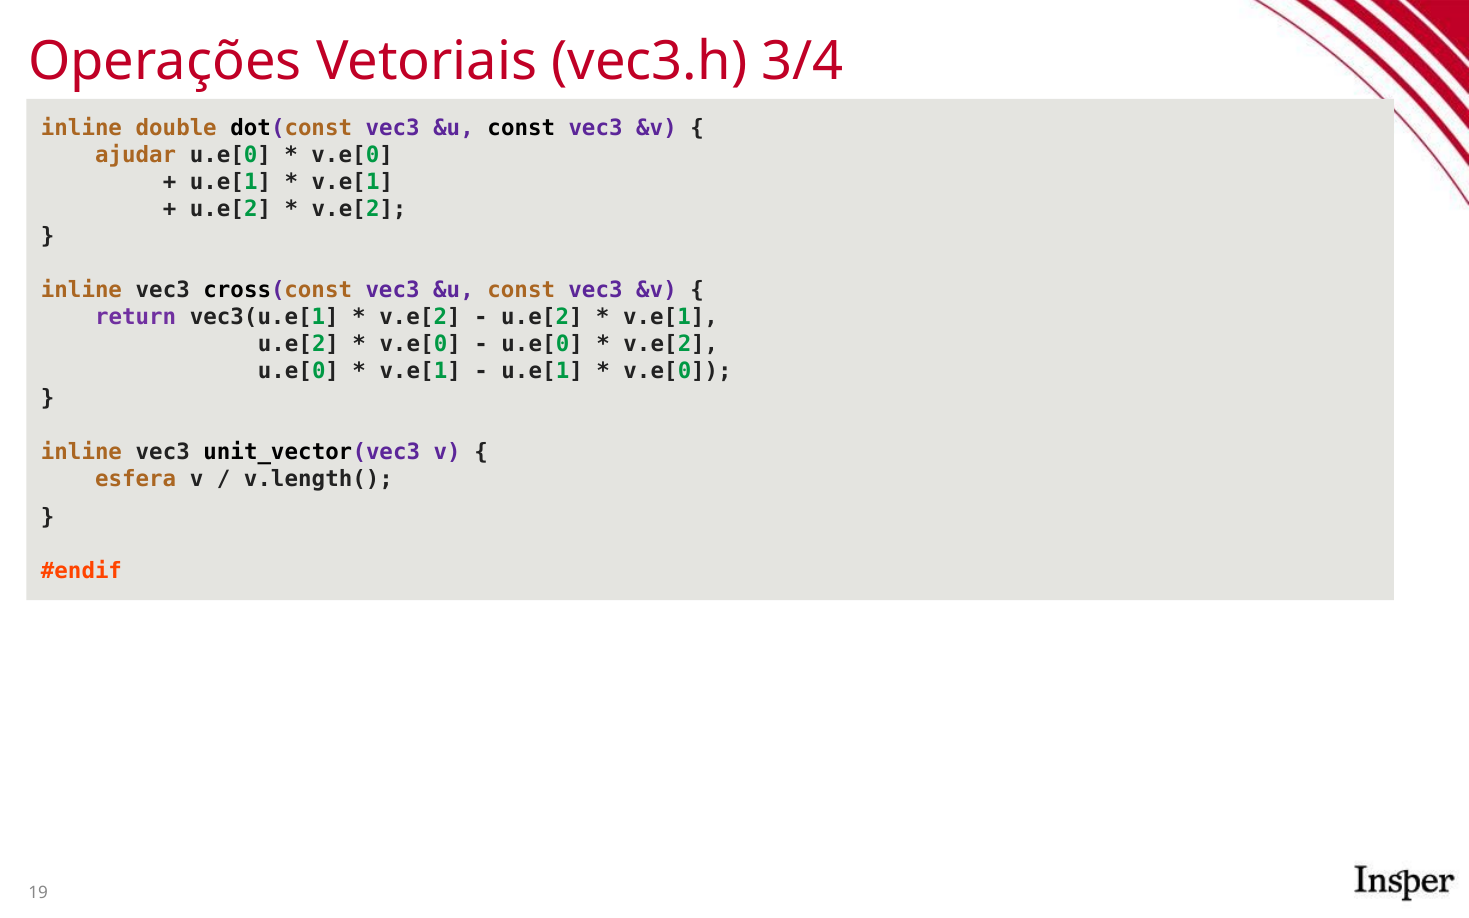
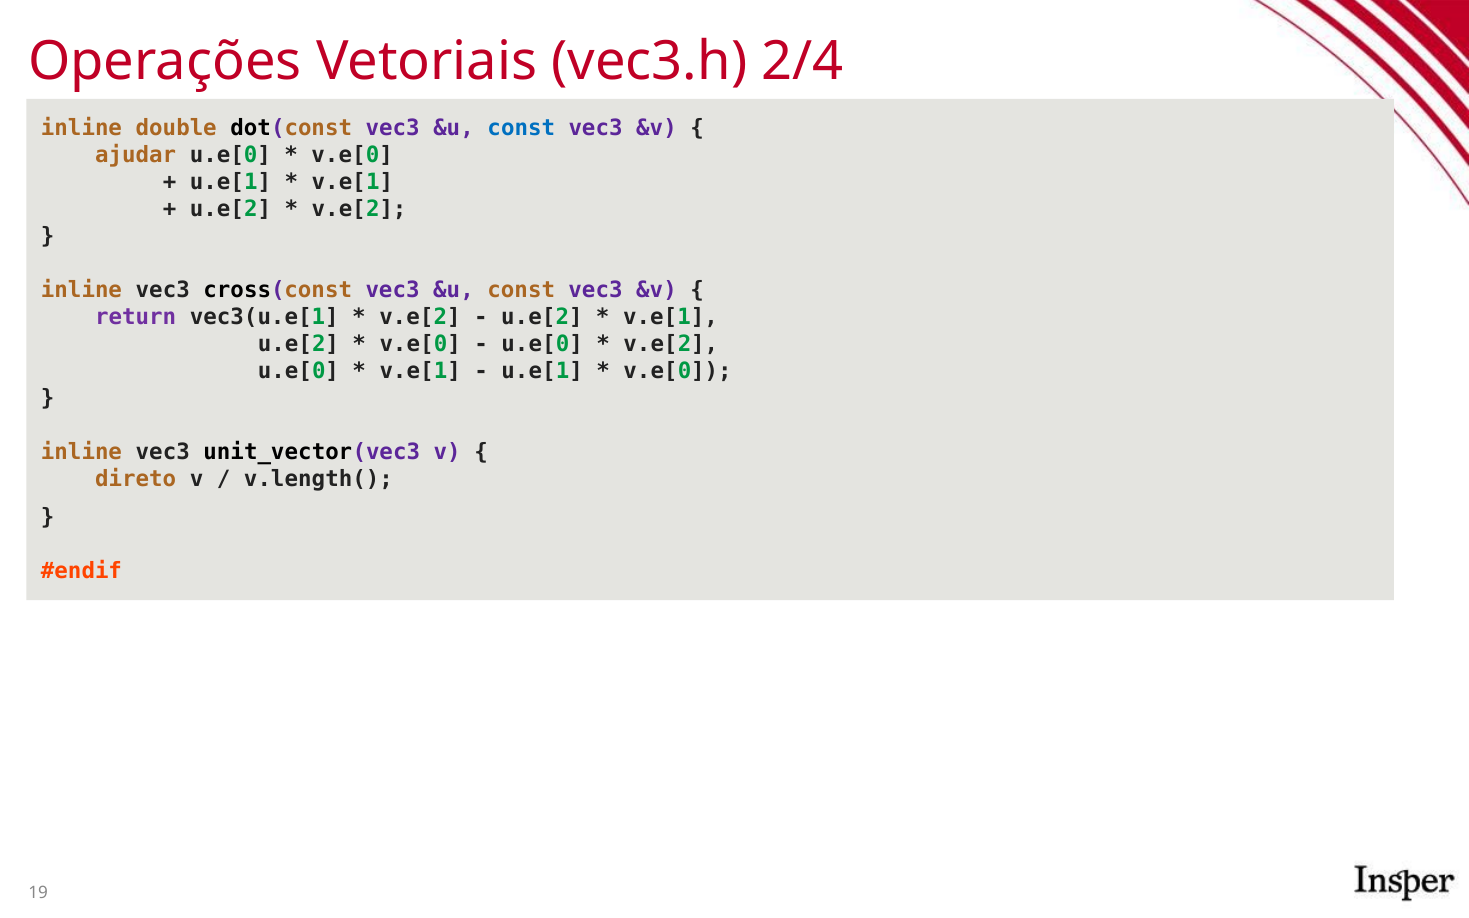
3/4: 3/4 -> 2/4
const at (521, 128) colour: black -> blue
esfera: esfera -> direto
